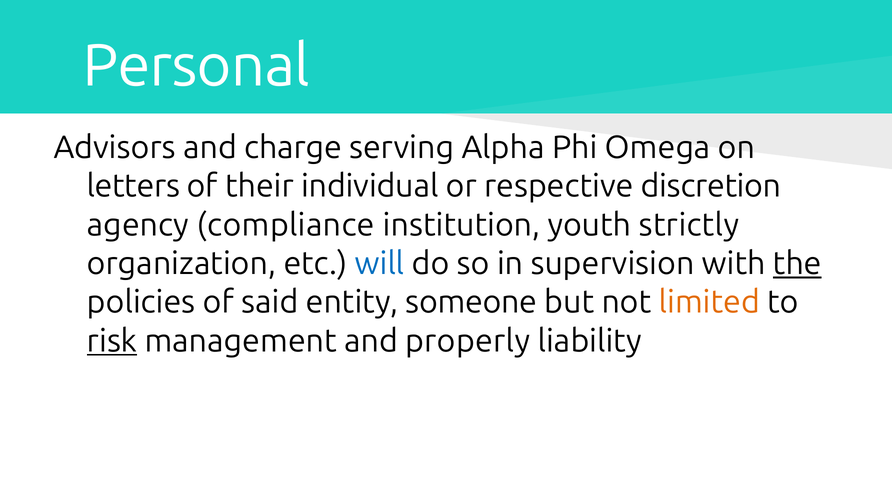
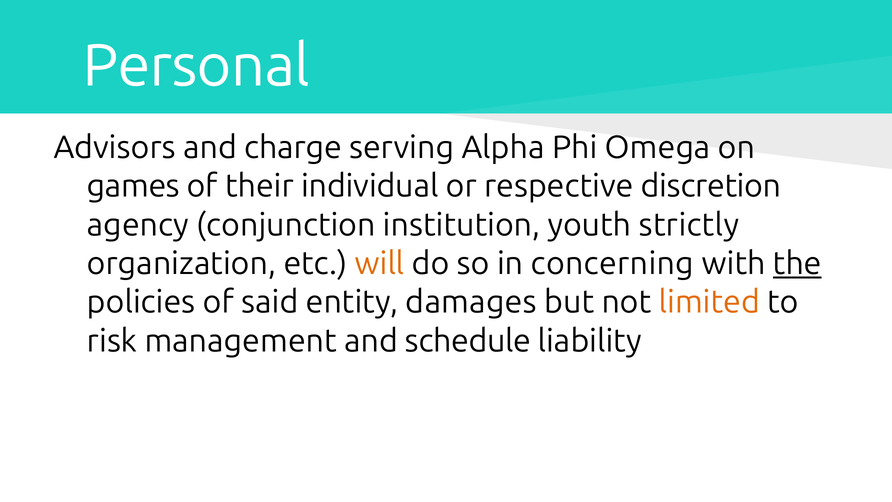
letters: letters -> games
compliance: compliance -> conjunction
will colour: blue -> orange
supervision: supervision -> concerning
someone: someone -> damages
risk underline: present -> none
properly: properly -> schedule
